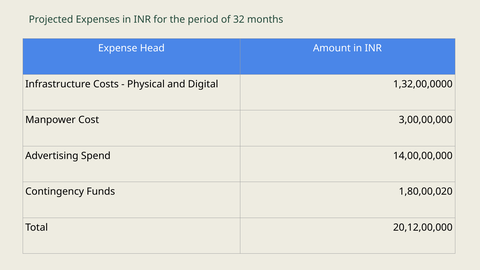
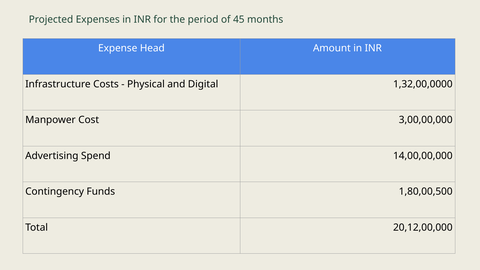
32: 32 -> 45
1,80,00,020: 1,80,00,020 -> 1,80,00,500
